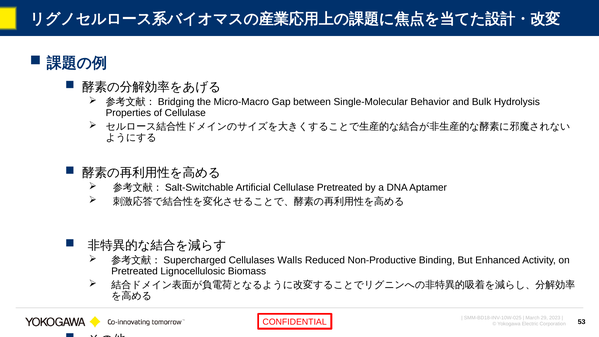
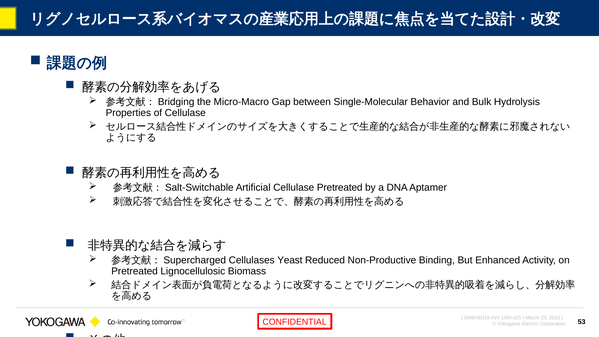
Walls: Walls -> Yeast
